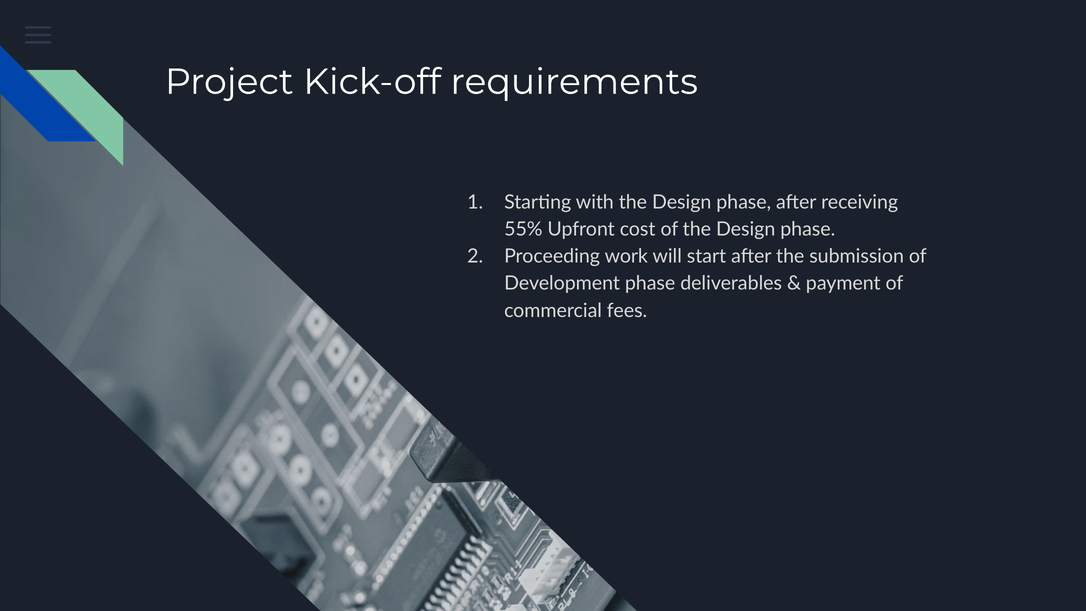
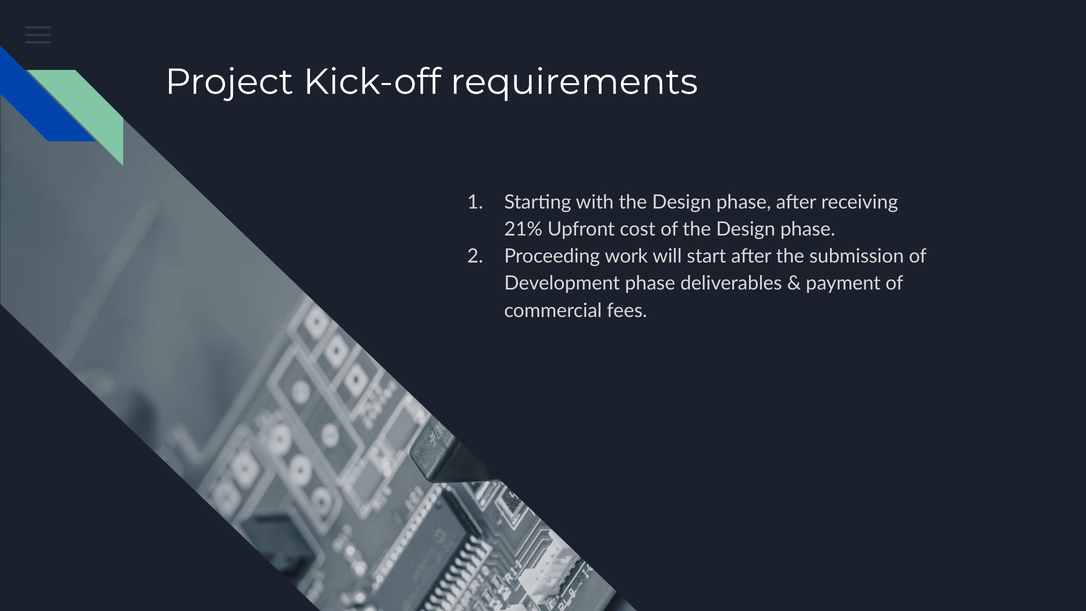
55%: 55% -> 21%
